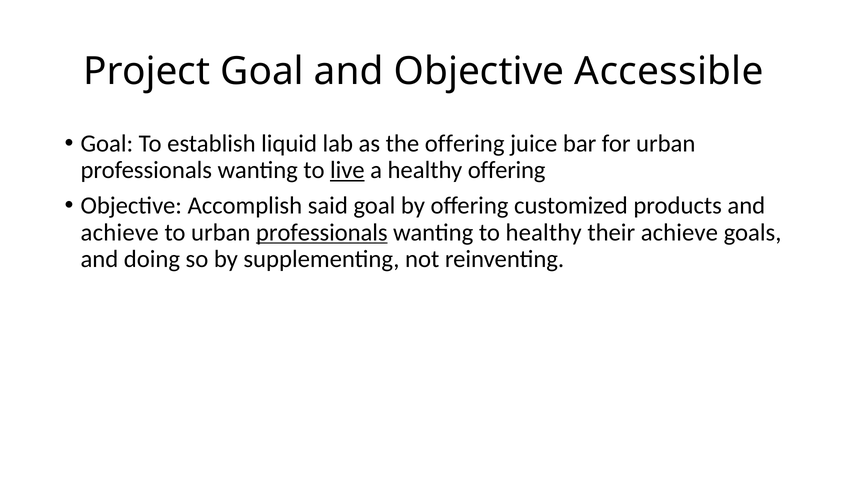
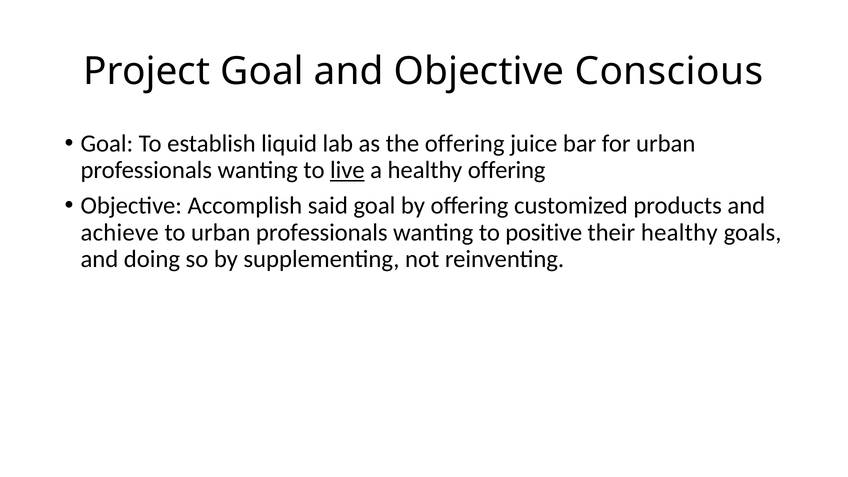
Accessible: Accessible -> Conscious
professionals at (322, 232) underline: present -> none
to healthy: healthy -> positive
their achieve: achieve -> healthy
